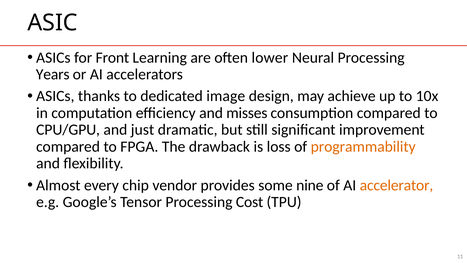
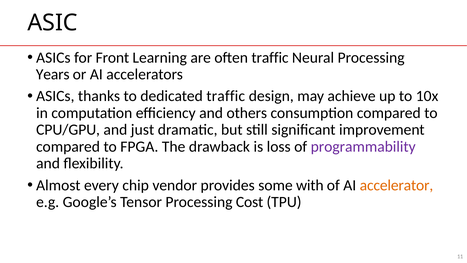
often lower: lower -> traffic
dedicated image: image -> traffic
misses: misses -> others
programmability colour: orange -> purple
nine: nine -> with
